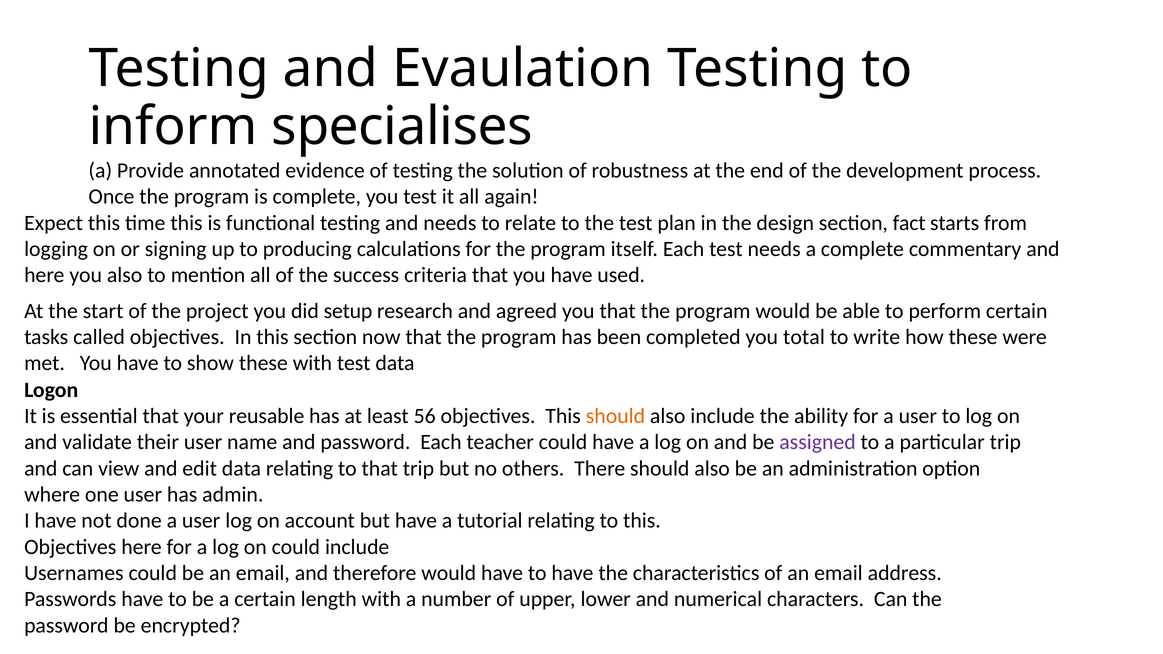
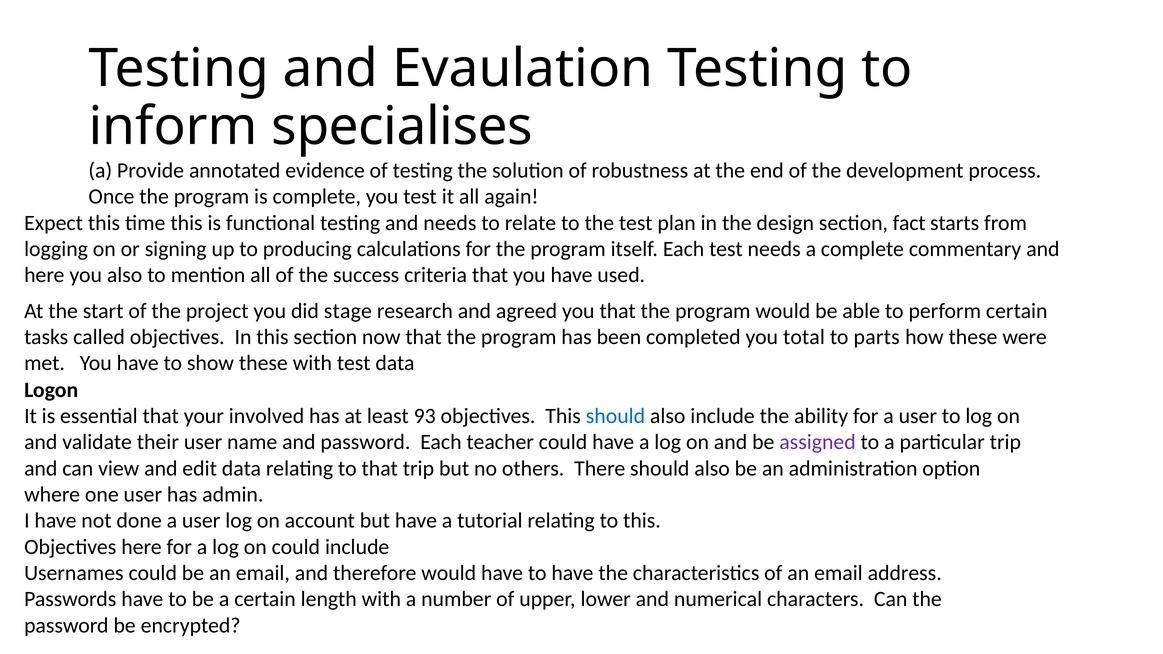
setup: setup -> stage
write: write -> parts
reusable: reusable -> involved
56: 56 -> 93
should at (615, 416) colour: orange -> blue
